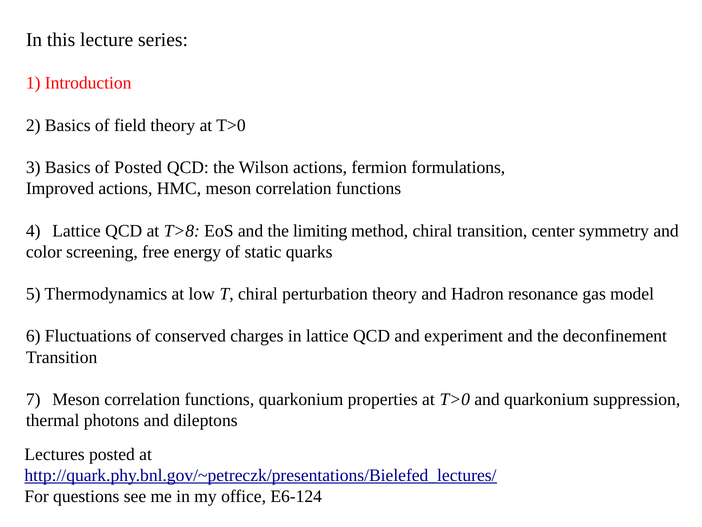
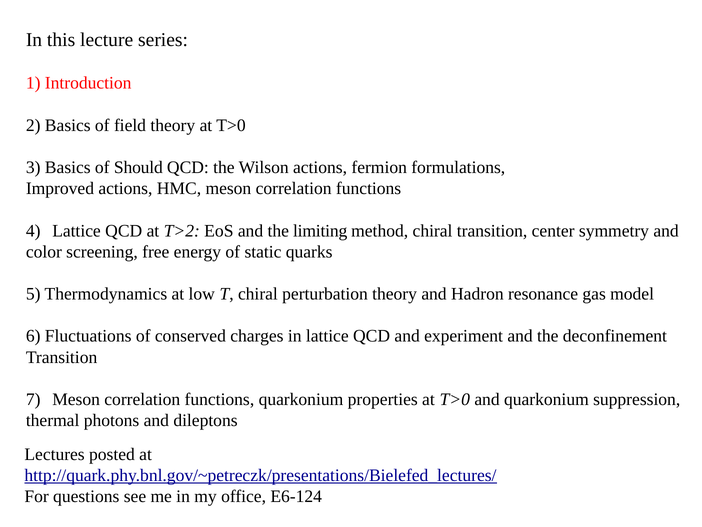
of Posted: Posted -> Should
T>8: T>8 -> T>2
